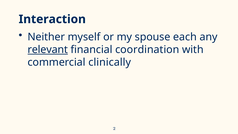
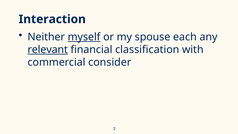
myself underline: none -> present
coordination: coordination -> classification
clinically: clinically -> consider
